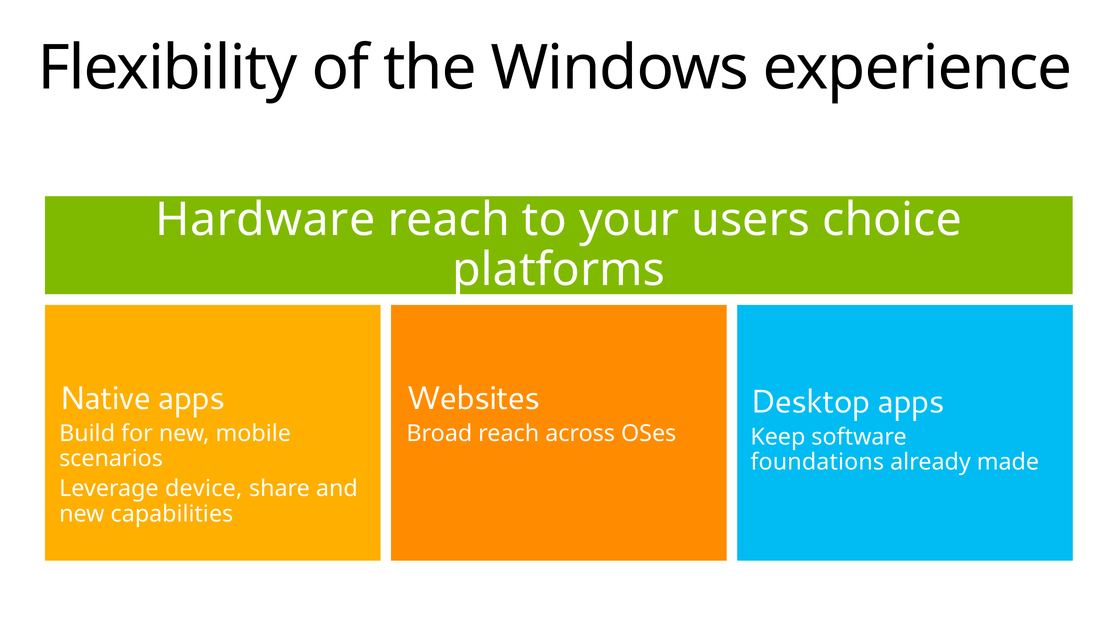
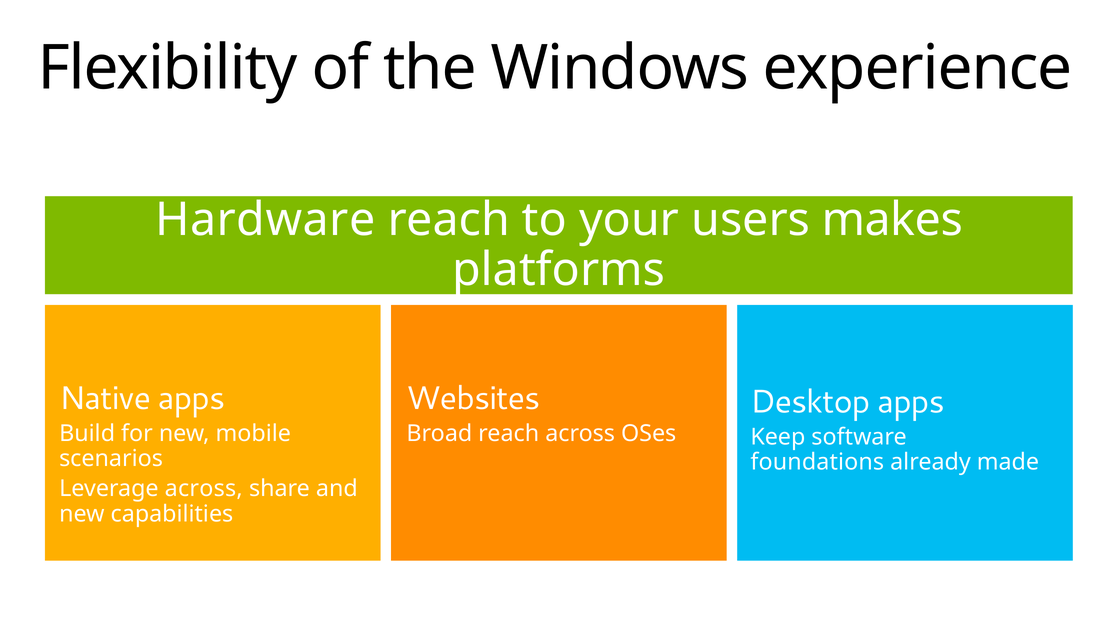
choice: choice -> makes
Leverage device: device -> across
